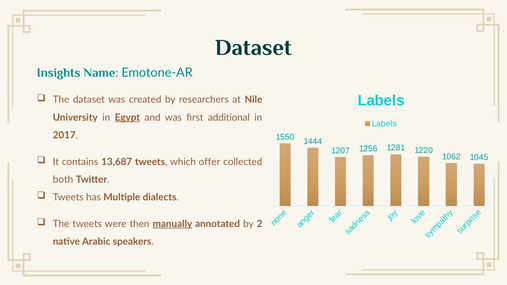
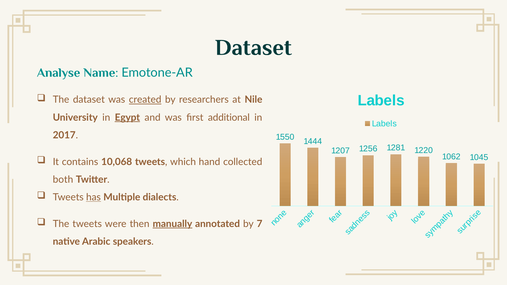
Insights: Insights -> Analyse
created underline: none -> present
13,687: 13,687 -> 10,068
offer: offer -> hand
has underline: none -> present
2: 2 -> 7
